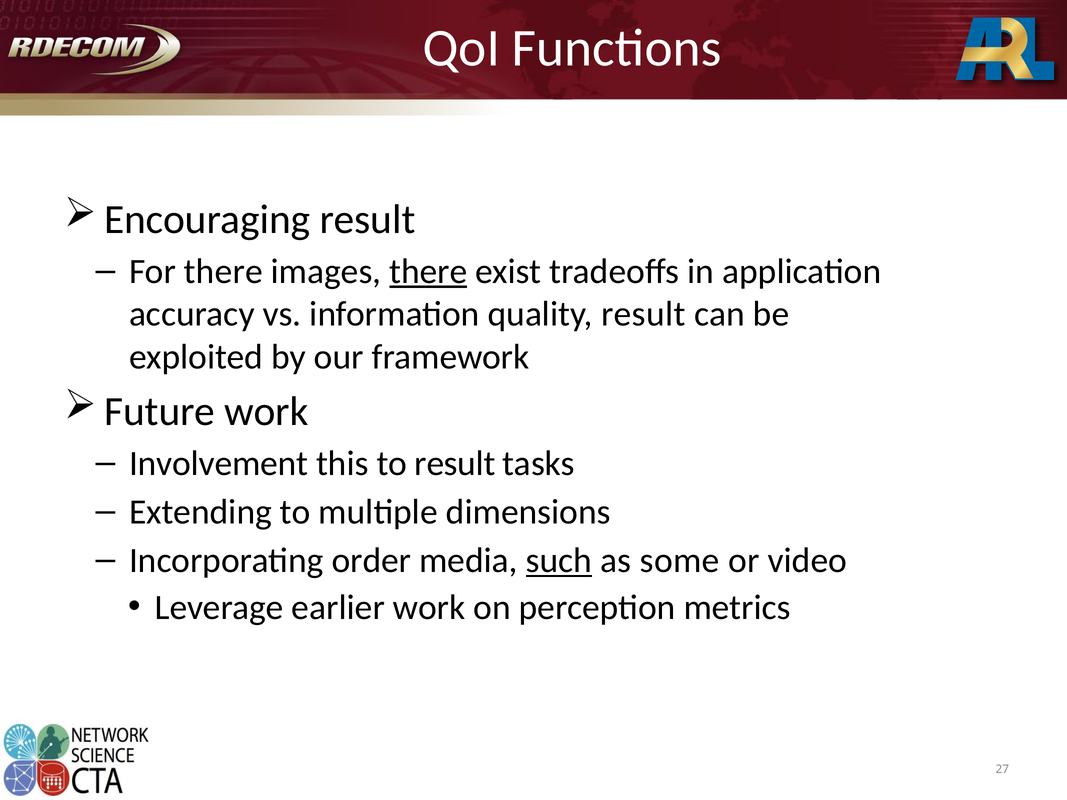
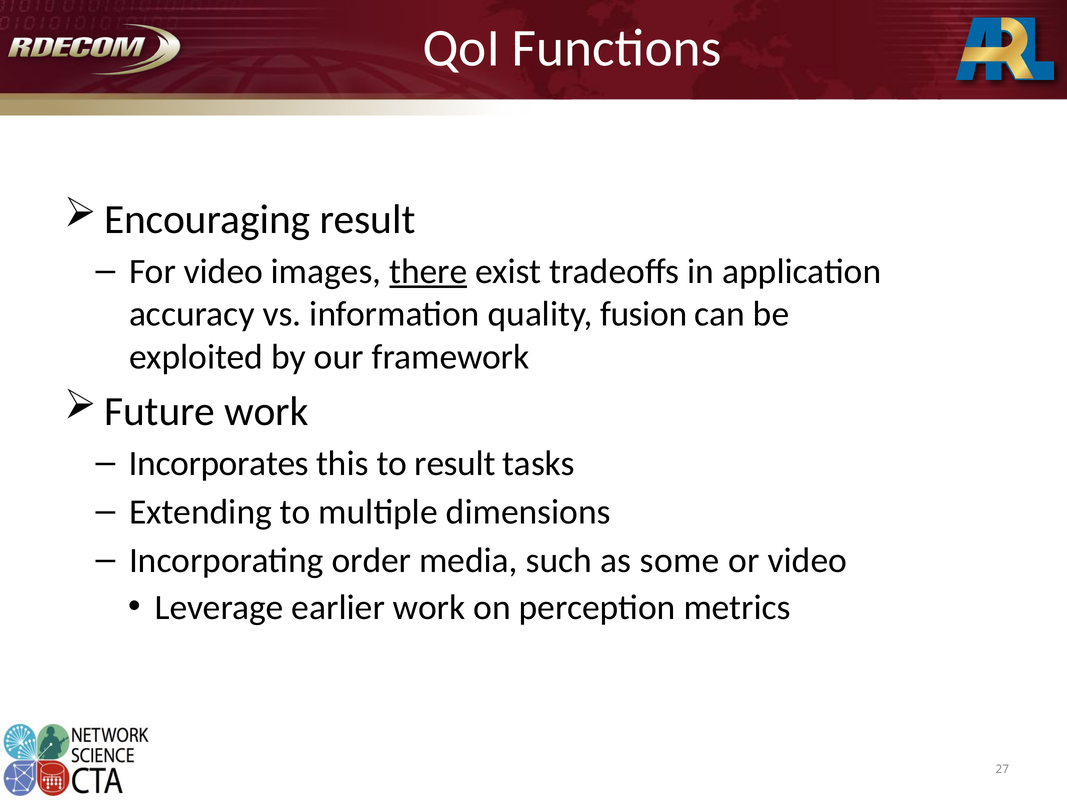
For there: there -> video
quality result: result -> fusion
Involvement: Involvement -> Incorporates
such underline: present -> none
